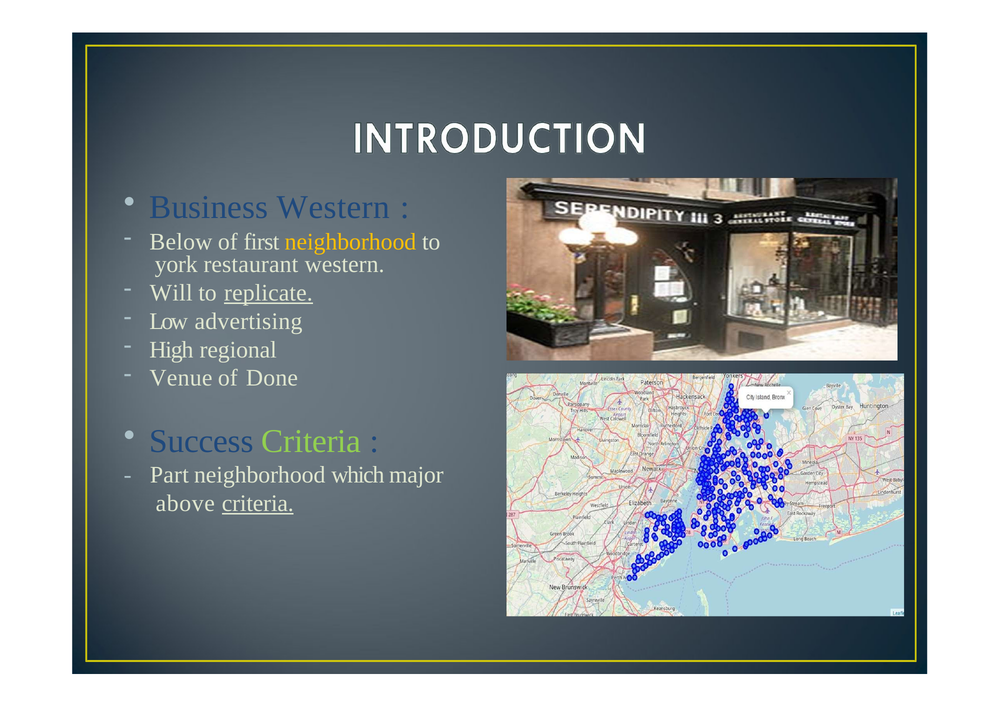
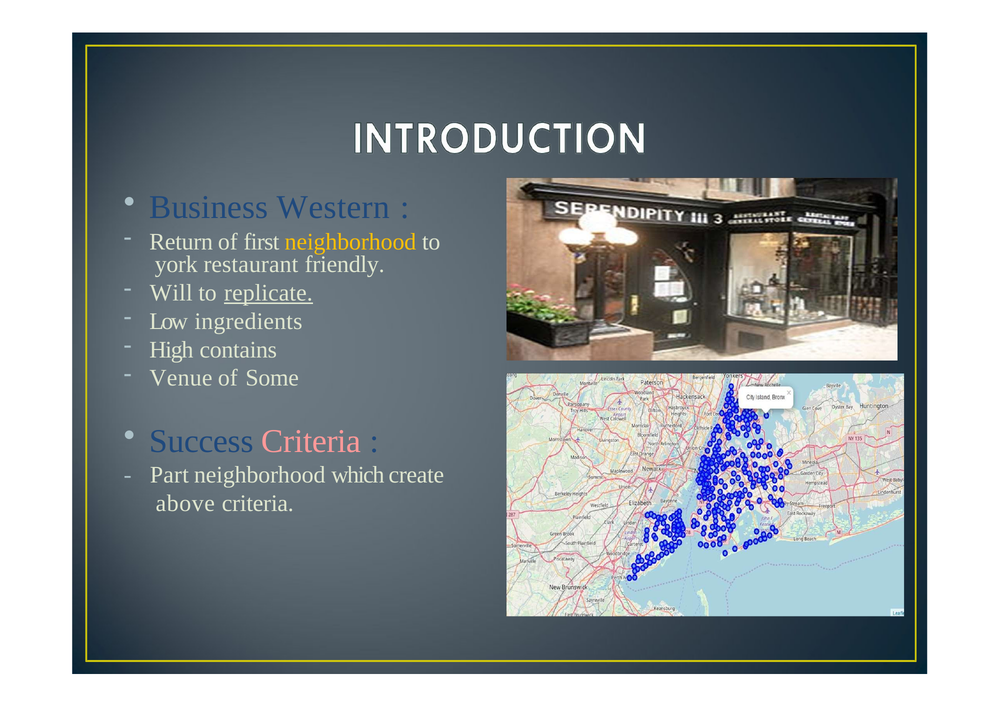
Below: Below -> Return
restaurant western: western -> friendly
advertising: advertising -> ingredients
regional: regional -> contains
Done: Done -> Some
Criteria at (311, 441) colour: light green -> pink
major: major -> create
criteria at (258, 504) underline: present -> none
